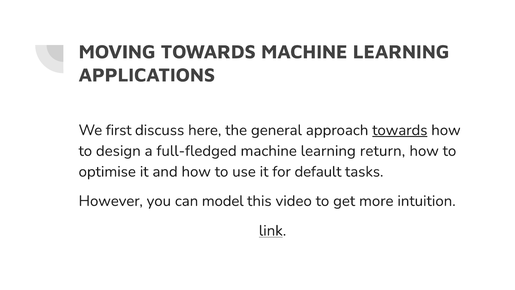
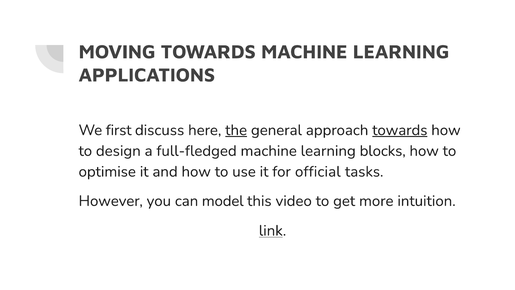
the underline: none -> present
return: return -> blocks
default: default -> official
